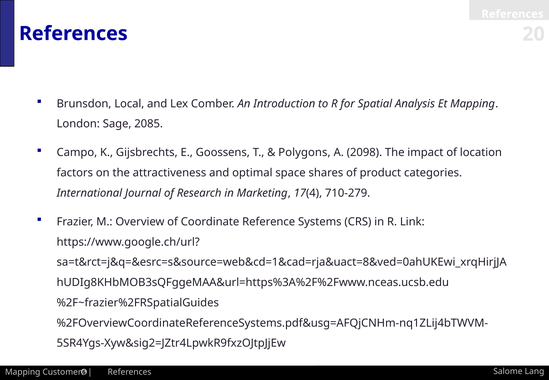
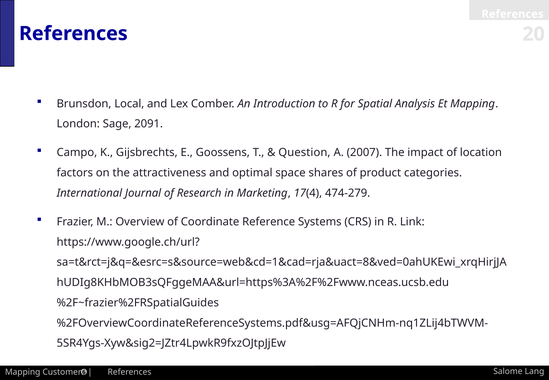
2085: 2085 -> 2091
Polygons: Polygons -> Question
2098: 2098 -> 2007
710-279: 710-279 -> 474-279
